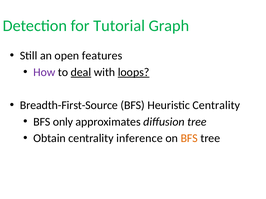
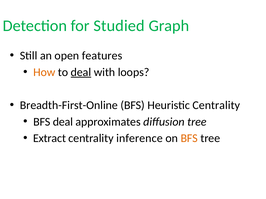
Tutorial: Tutorial -> Studied
How colour: purple -> orange
loops underline: present -> none
Breadth-First-Source: Breadth-First-Source -> Breadth-First-Online
BFS only: only -> deal
Obtain: Obtain -> Extract
